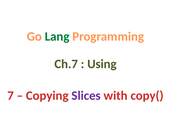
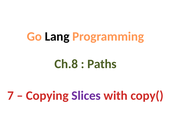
Lang colour: green -> black
Ch.7: Ch.7 -> Ch.8
Using: Using -> Paths
